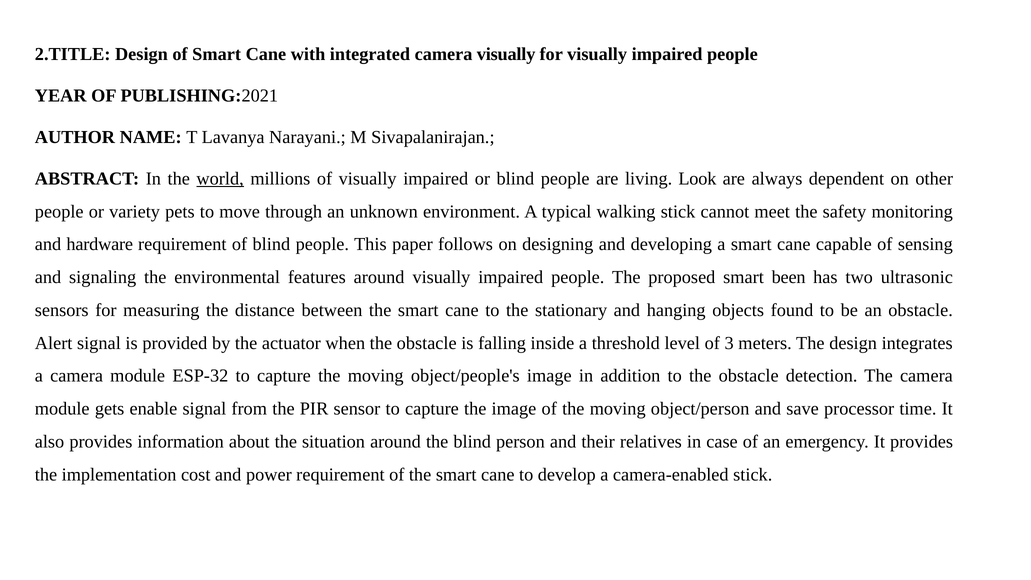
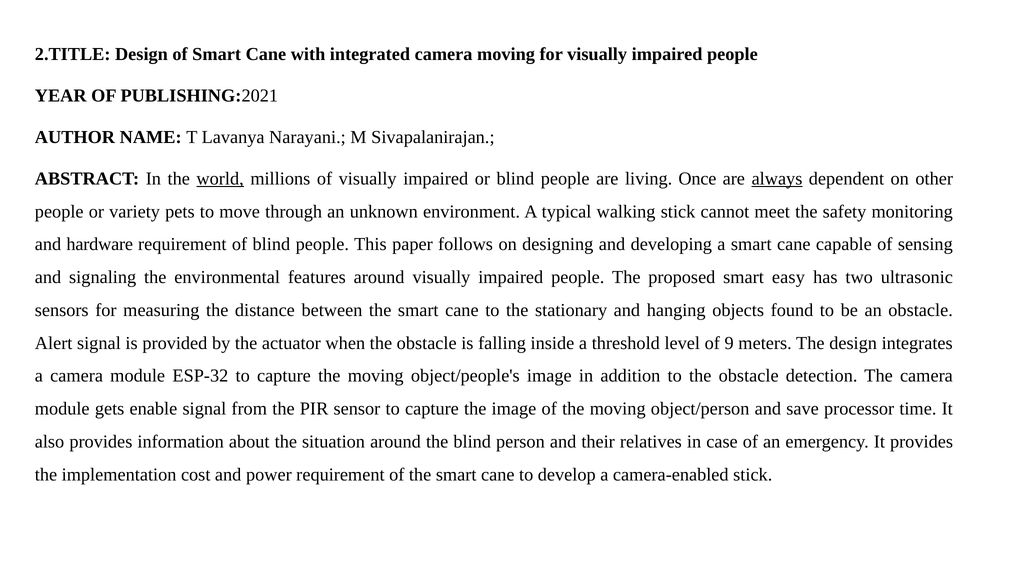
camera visually: visually -> moving
Look: Look -> Once
always underline: none -> present
been: been -> easy
3: 3 -> 9
